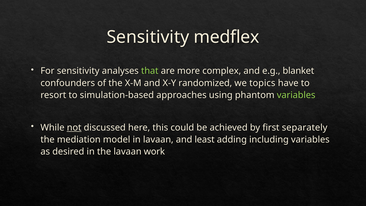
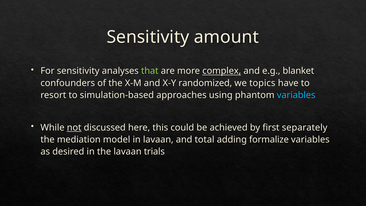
medflex: medflex -> amount
complex underline: none -> present
variables at (296, 95) colour: light green -> light blue
least: least -> total
including: including -> formalize
work: work -> trials
